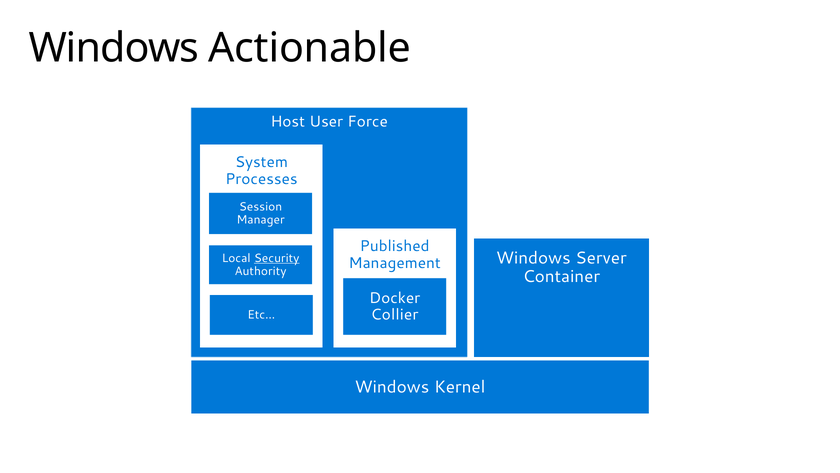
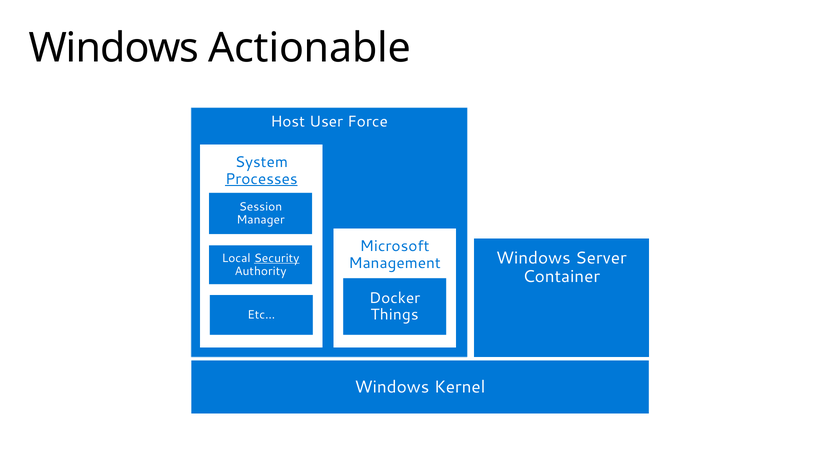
Processes underline: none -> present
Published: Published -> Microsoft
Collier: Collier -> Things
